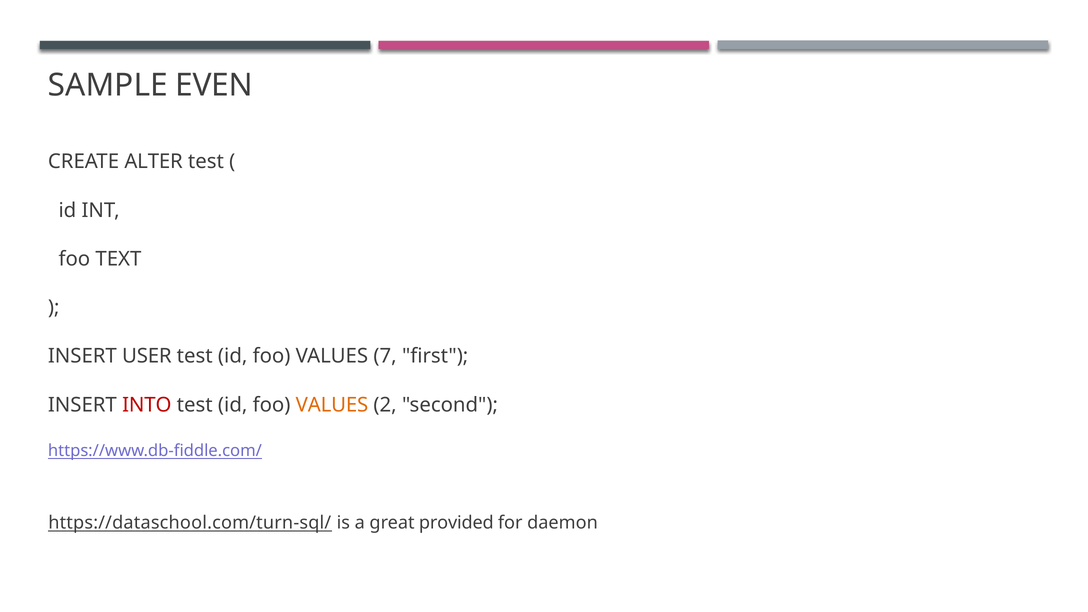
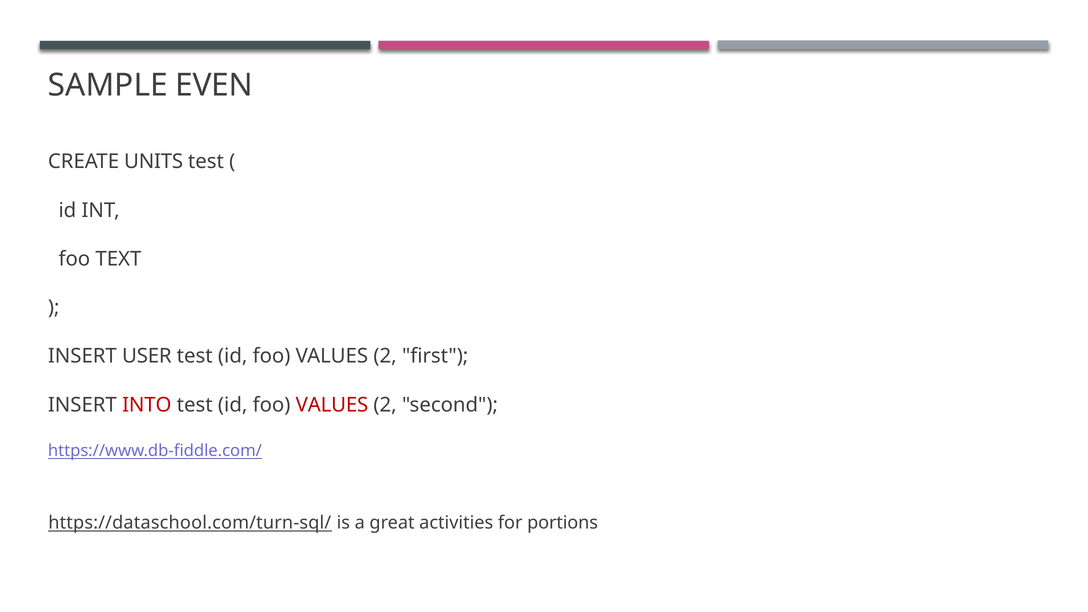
ALTER: ALTER -> UNITS
7 at (385, 356): 7 -> 2
VALUES at (332, 405) colour: orange -> red
provided: provided -> activities
daemon: daemon -> portions
